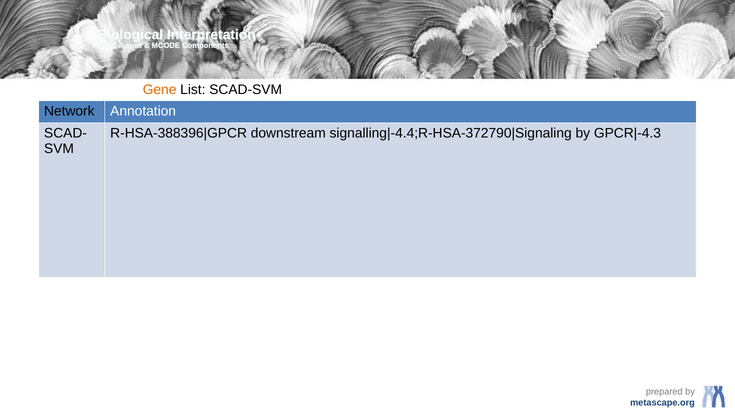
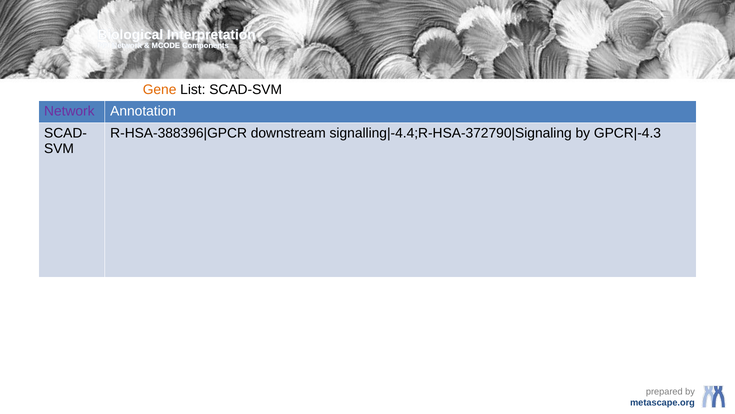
Network at (69, 111) colour: black -> purple
